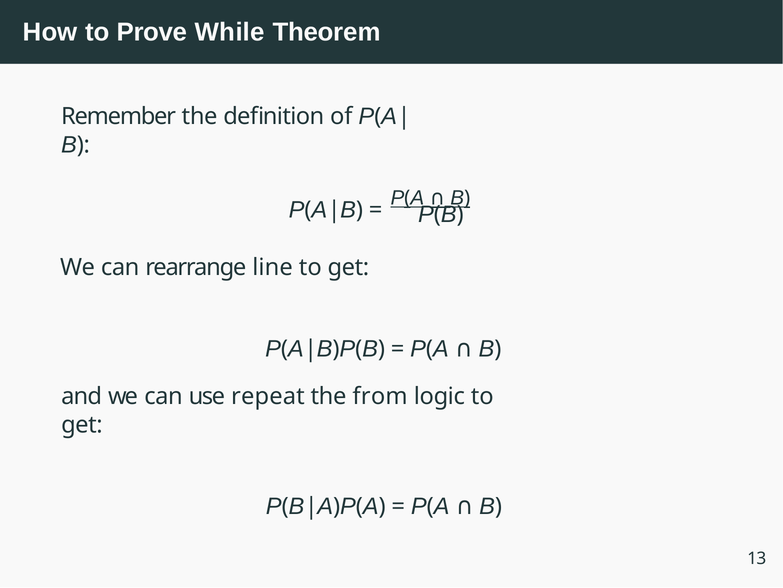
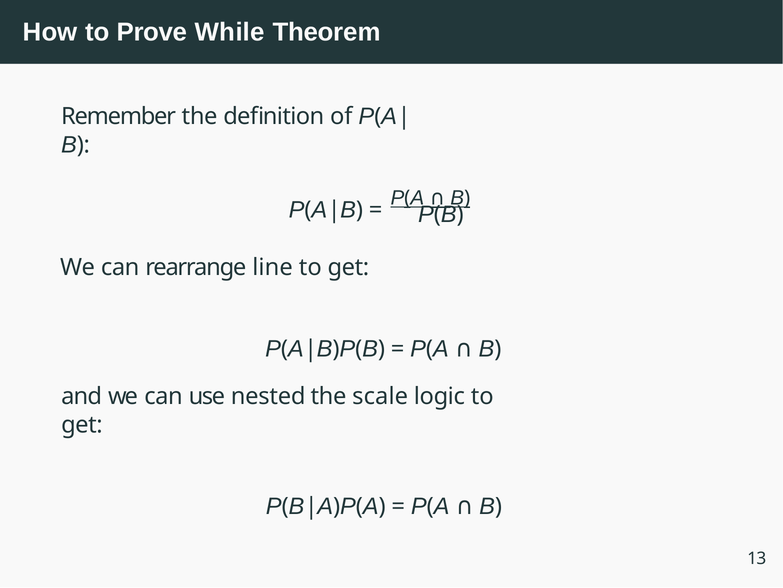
repeat: repeat -> nested
from: from -> scale
